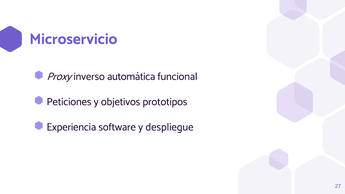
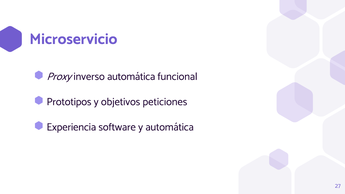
Peticiones: Peticiones -> Prototipos
prototipos: prototipos -> peticiones
y despliegue: despliegue -> automática
